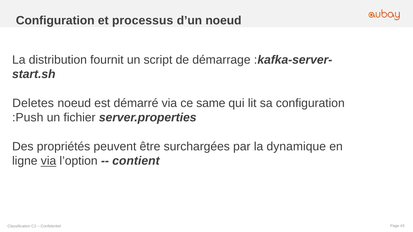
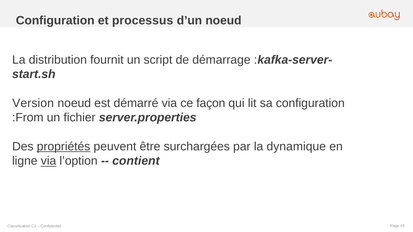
Deletes: Deletes -> Version
same: same -> façon
:Push: :Push -> :From
propriétés underline: none -> present
